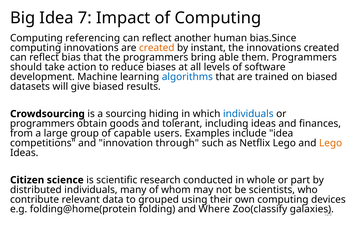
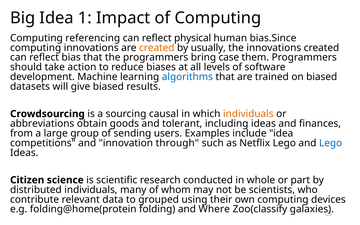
7: 7 -> 1
another: another -> physical
instant: instant -> usually
able: able -> case
hiding: hiding -> causal
individuals at (248, 114) colour: blue -> orange
programmers at (42, 124): programmers -> abbreviations
capable: capable -> sending
Lego at (331, 143) colour: orange -> blue
